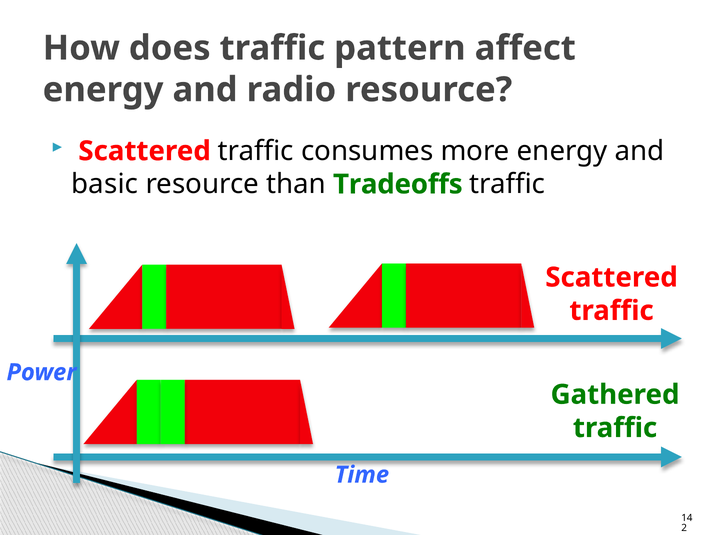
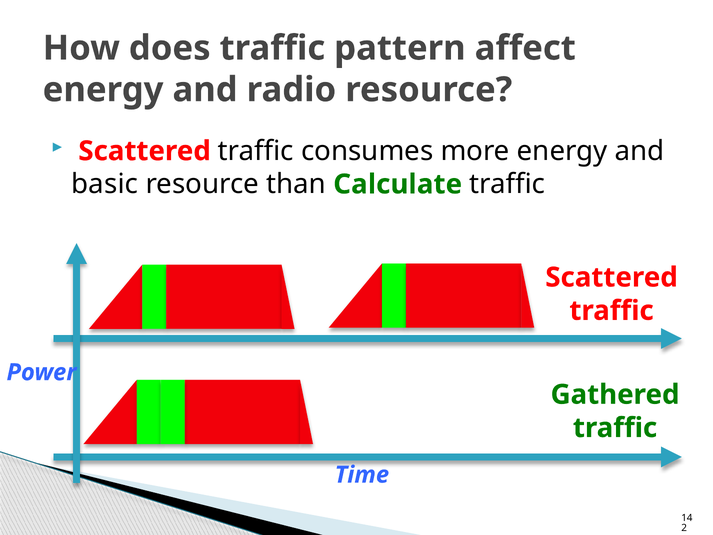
Tradeoffs: Tradeoffs -> Calculate
